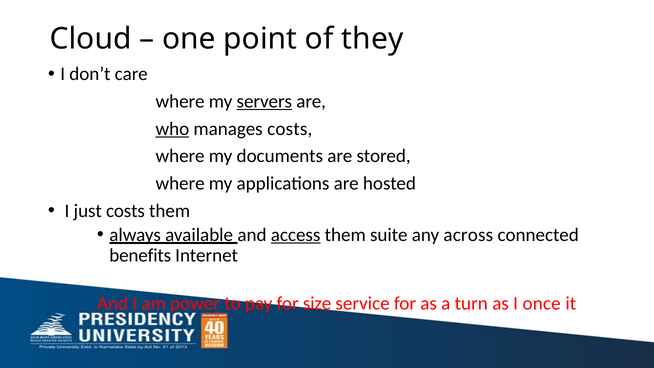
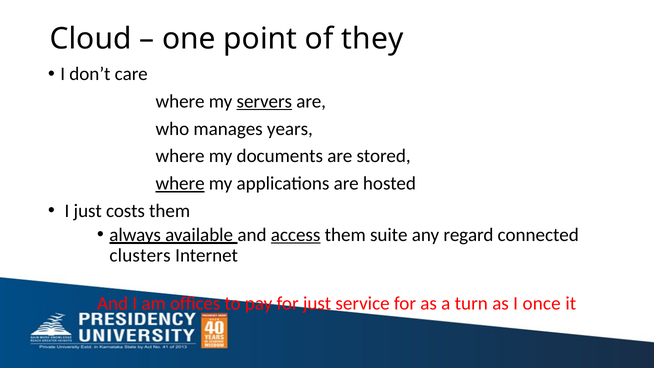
who underline: present -> none
manages costs: costs -> years
where at (180, 183) underline: none -> present
across: across -> regard
benefits: benefits -> clusters
power: power -> offices
for size: size -> just
